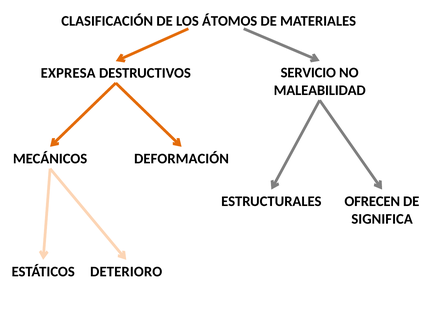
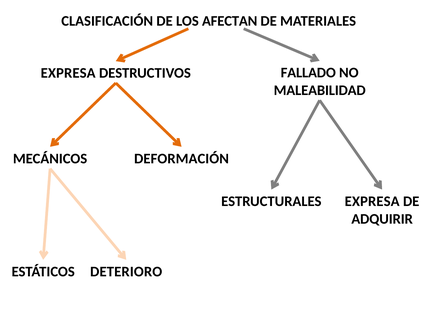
ÁTOMOS: ÁTOMOS -> AFECTAN
SERVICIO: SERVICIO -> FALLADO
ESTRUCTURALES OFRECEN: OFRECEN -> EXPRESA
SIGNIFICA: SIGNIFICA -> ADQUIRIR
